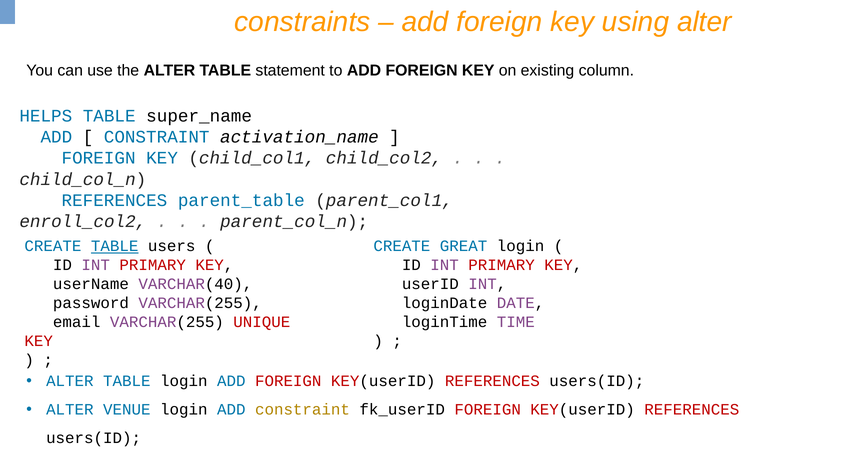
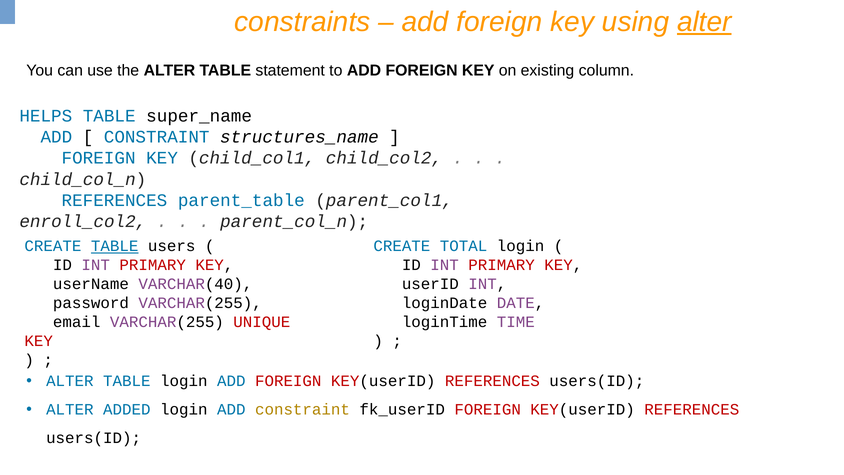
alter at (704, 22) underline: none -> present
activation_name: activation_name -> structures_name
GREAT: GREAT -> TOTAL
VENUE: VENUE -> ADDED
